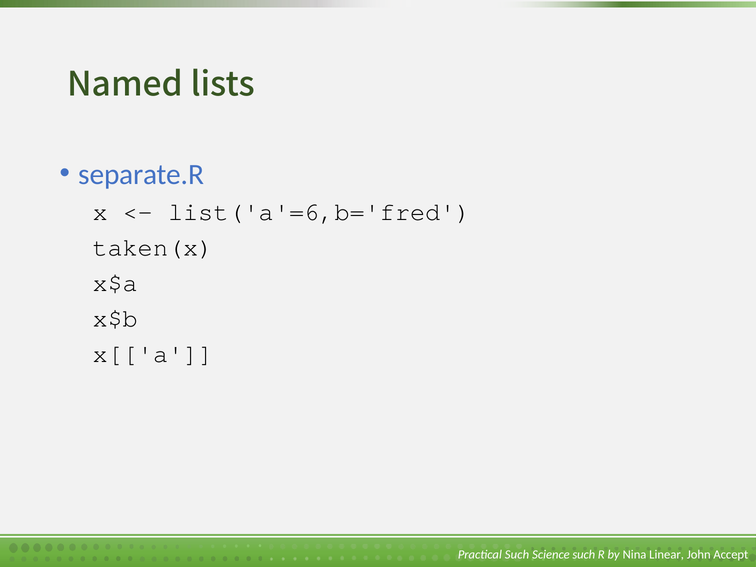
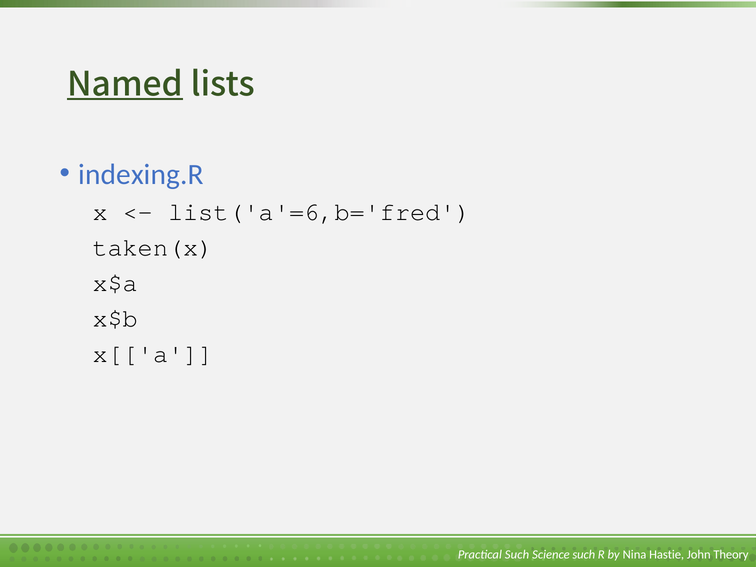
Named underline: none -> present
separate.R: separate.R -> indexing.R
Linear: Linear -> Hastie
Accept: Accept -> Theory
